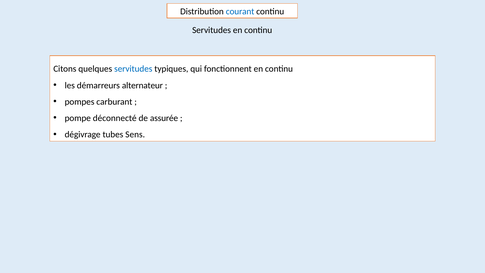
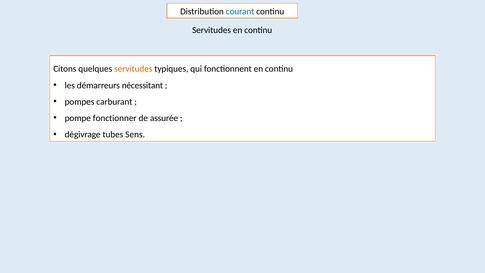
servitudes at (133, 69) colour: blue -> orange
alternateur: alternateur -> nécessitant
déconnecté: déconnecté -> fonctionner
